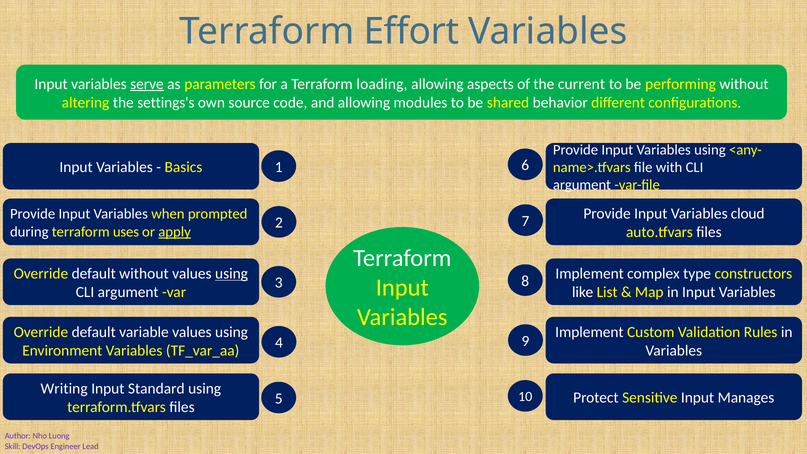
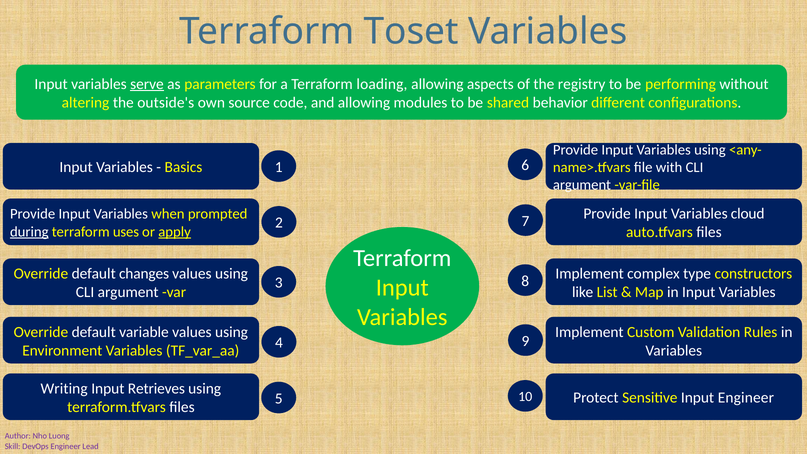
Effort: Effort -> Toset
current: current -> registry
settings's: settings's -> outside's
during underline: none -> present
default without: without -> changes
using at (232, 274) underline: present -> none
Standard: Standard -> Retrieves
Input Manages: Manages -> Engineer
